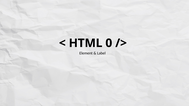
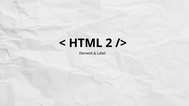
0: 0 -> 2
